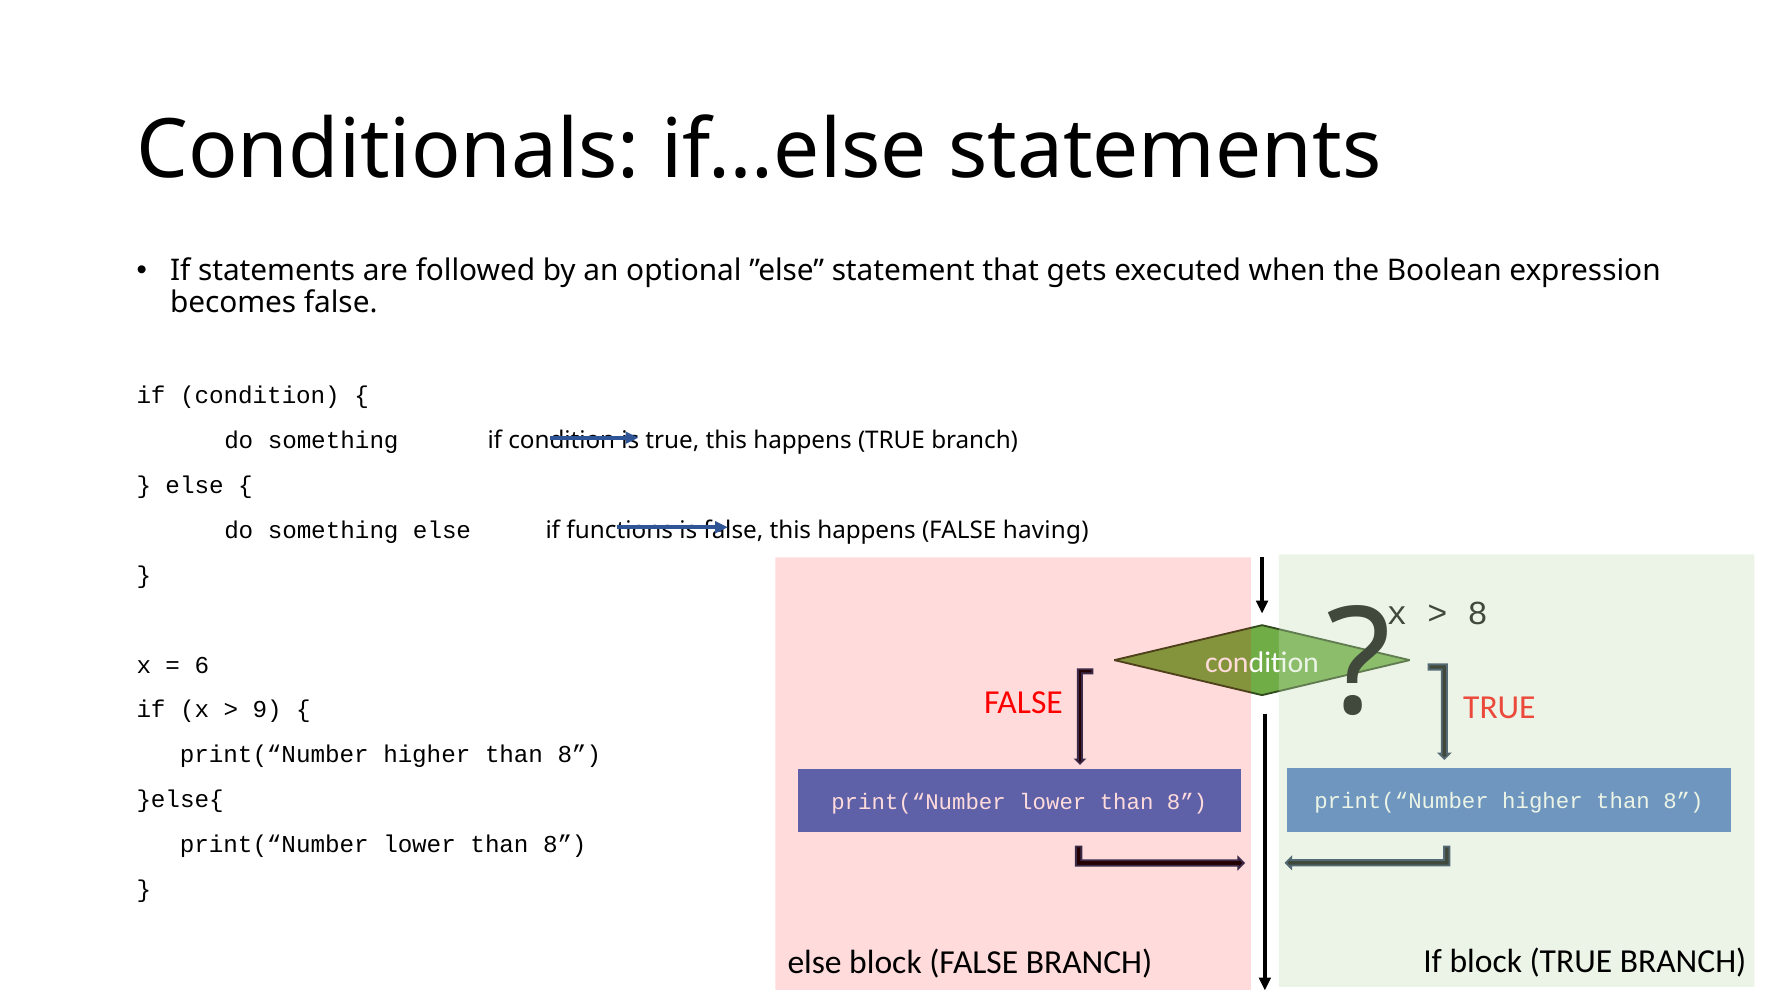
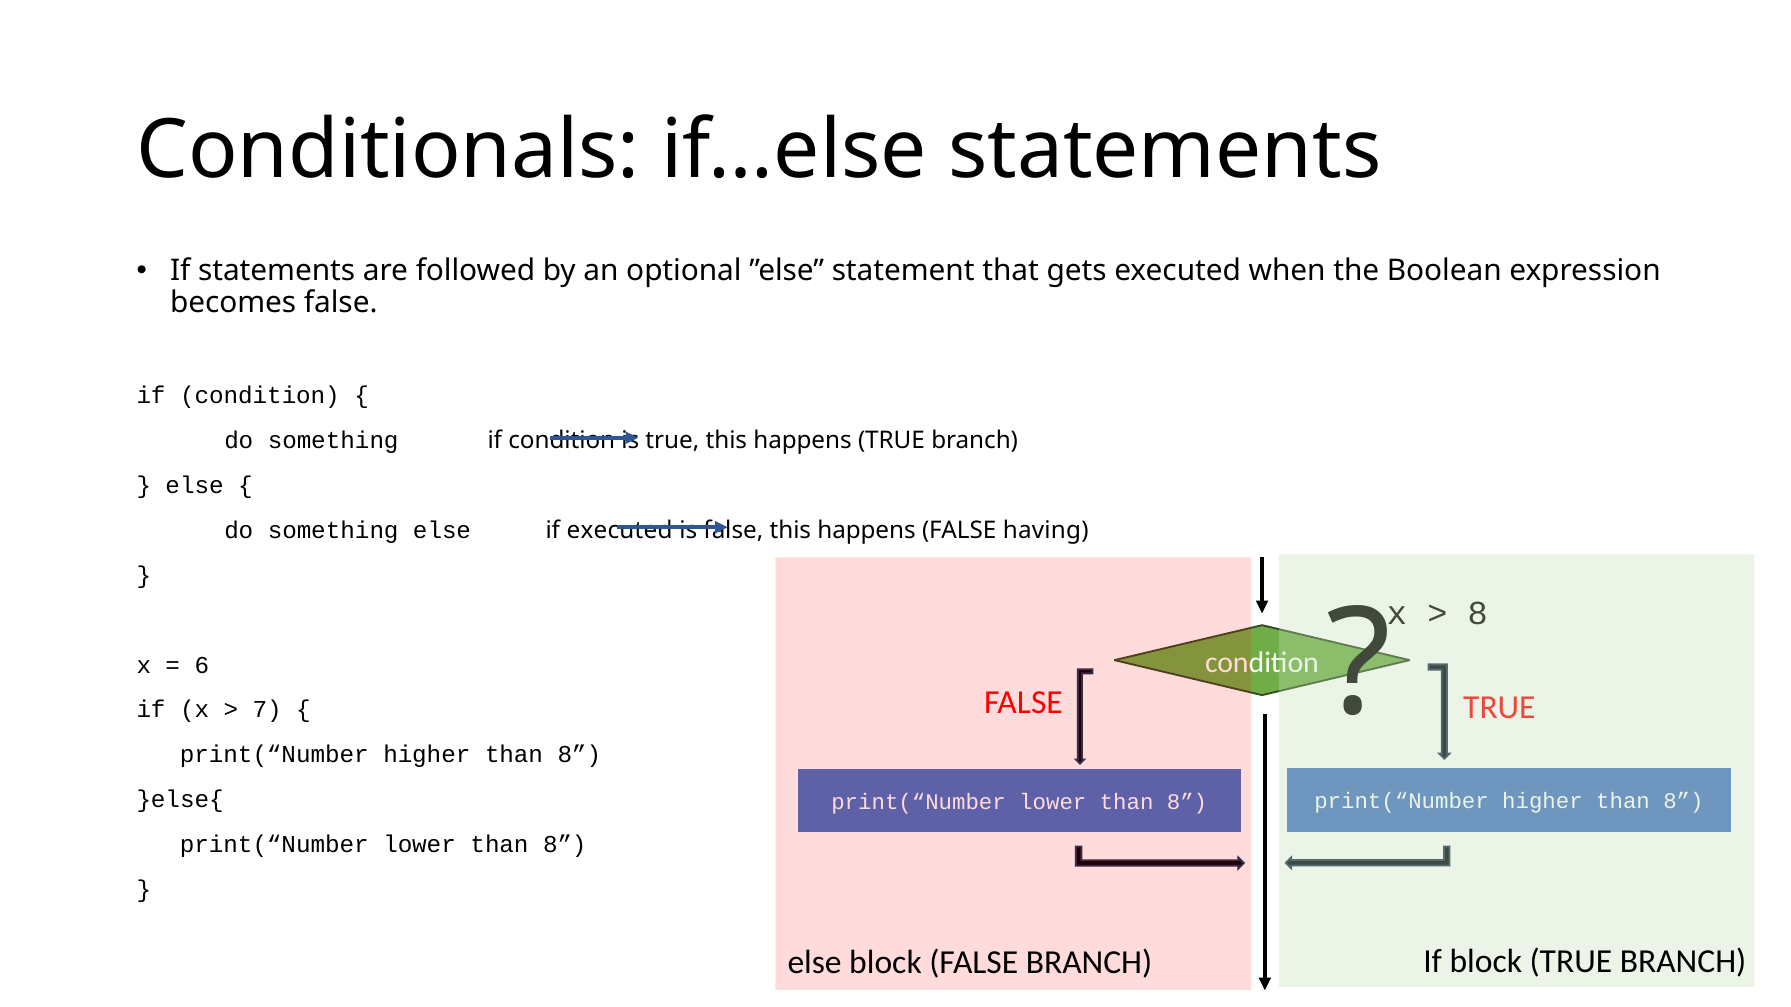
if functions: functions -> executed
9: 9 -> 7
